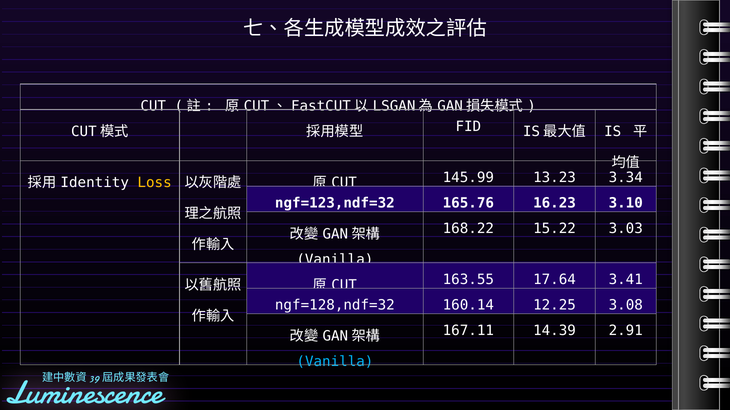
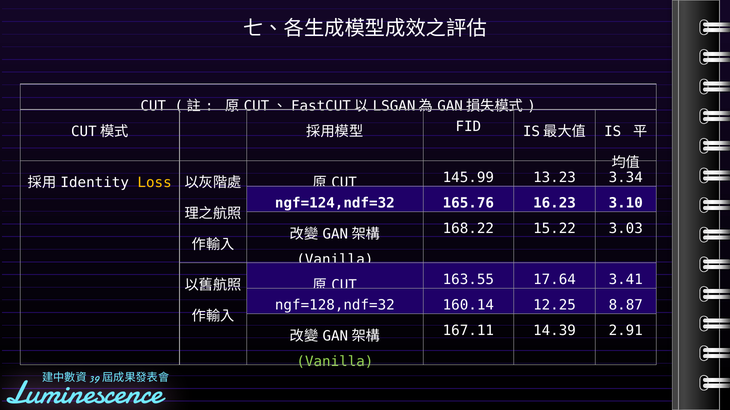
ngf=123,ndf=32: ngf=123,ndf=32 -> ngf=124,ndf=32
3.08: 3.08 -> 8.87
Vanilla at (335, 362) colour: light blue -> light green
